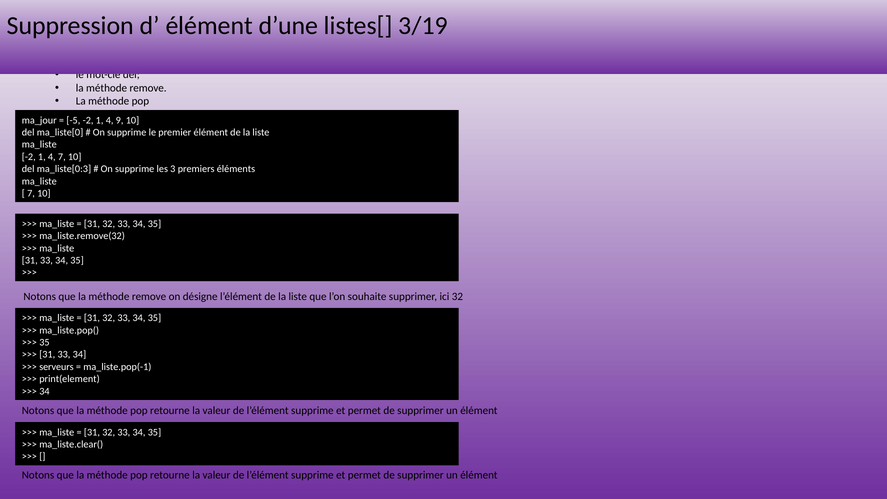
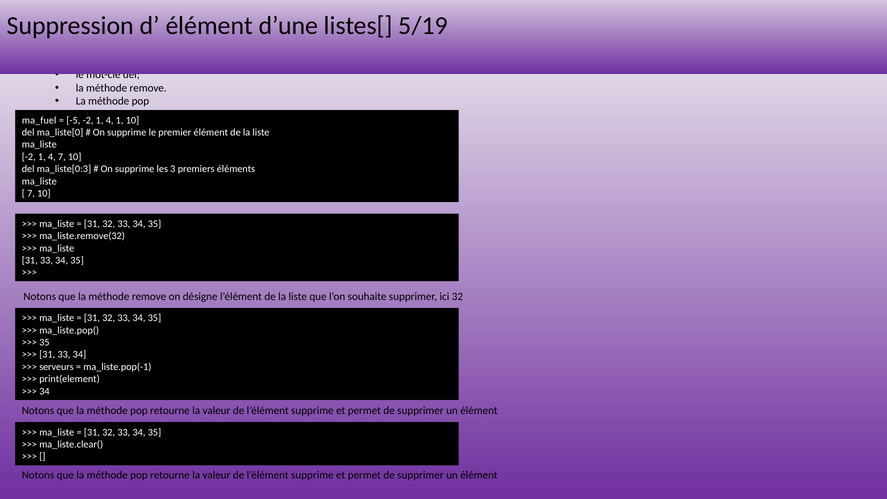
3/19: 3/19 -> 5/19
ma_jour: ma_jour -> ma_fuel
4 9: 9 -> 1
